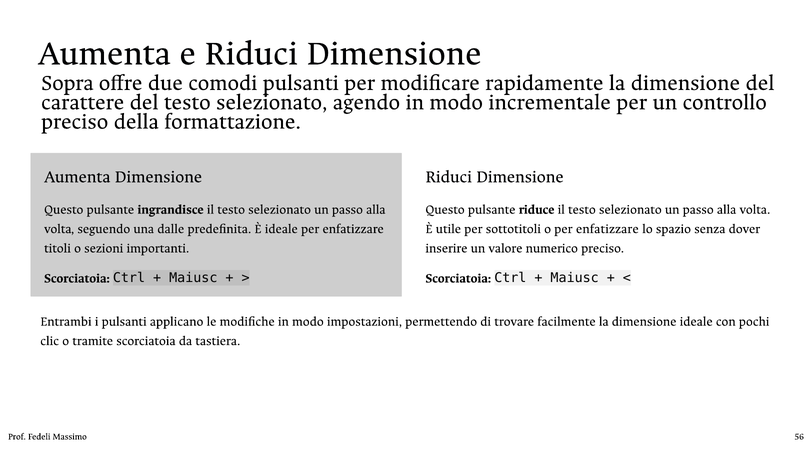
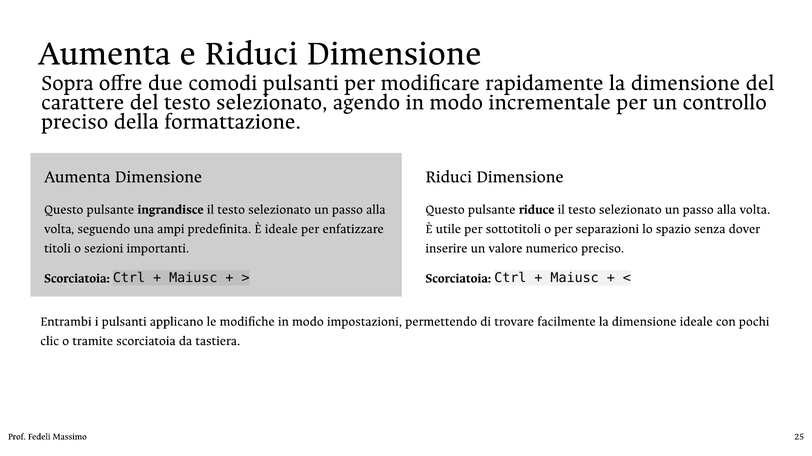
dalle: dalle -> ampi
o per enfatizzare: enfatizzare -> separazioni
56: 56 -> 25
